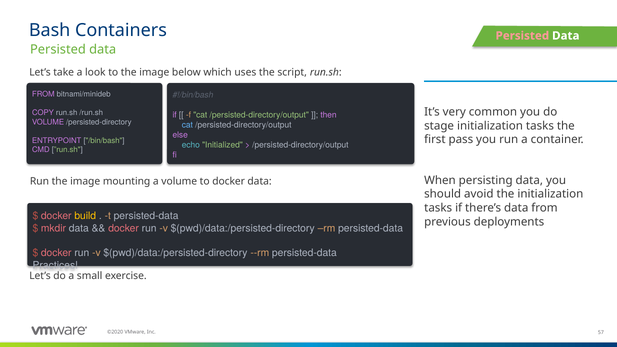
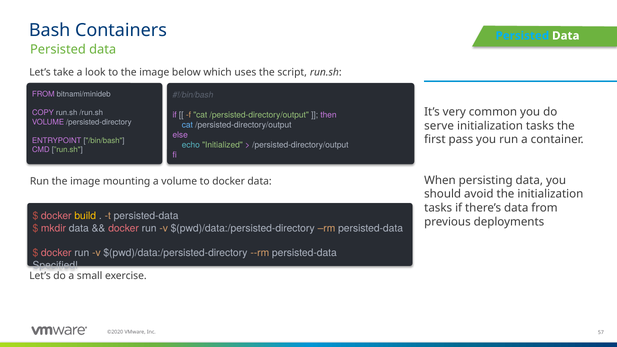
Persisted at (522, 36) colour: pink -> light blue
stage: stage -> serve
Practices: Practices -> Specified
